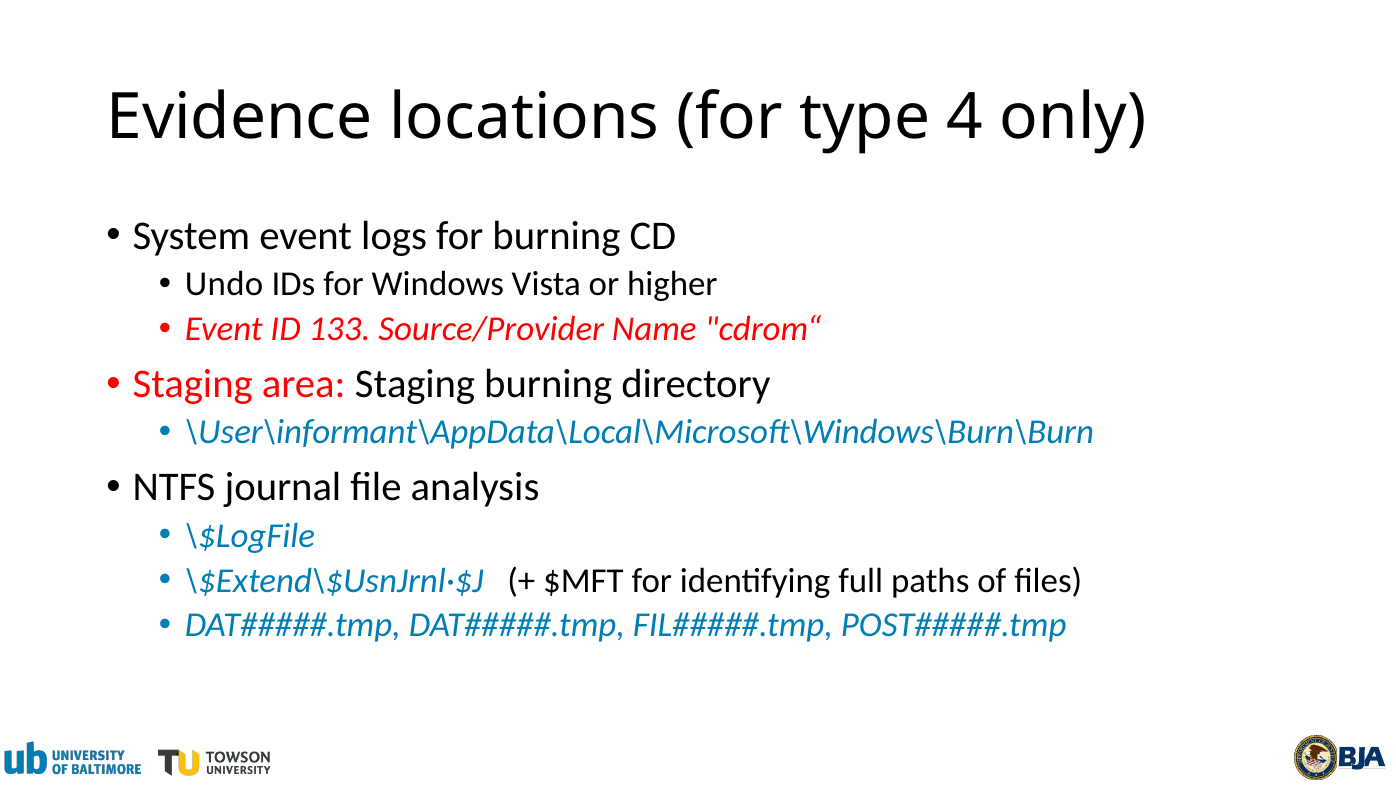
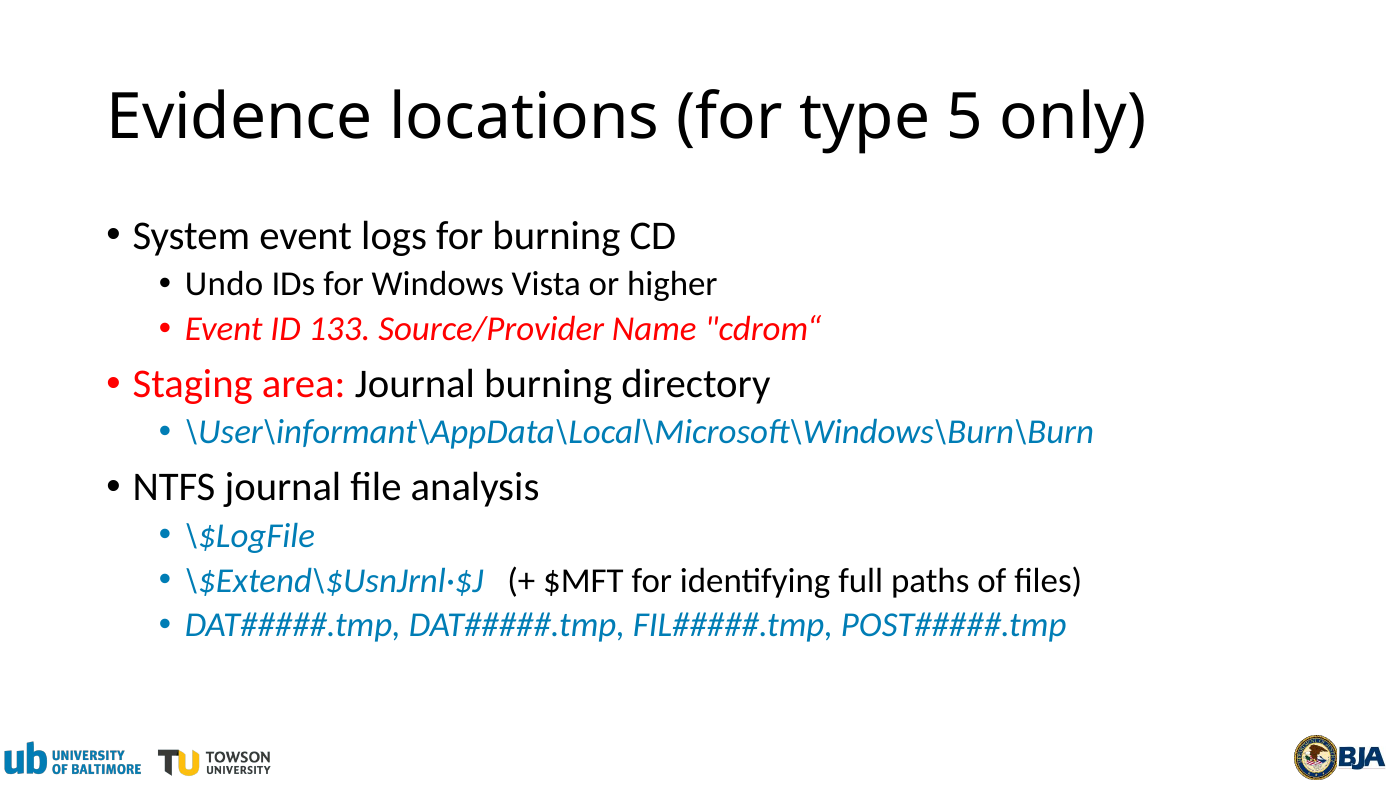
4: 4 -> 5
area Staging: Staging -> Journal
